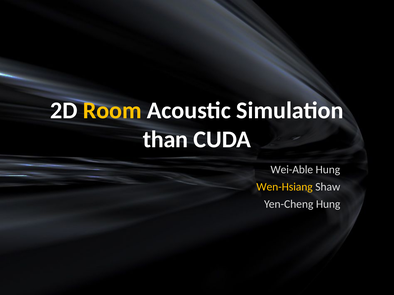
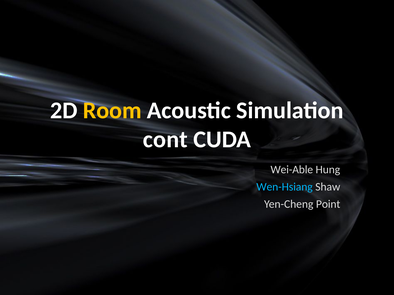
than: than -> cont
Wen-Hsiang colour: yellow -> light blue
Yen-Cheng Hung: Hung -> Point
